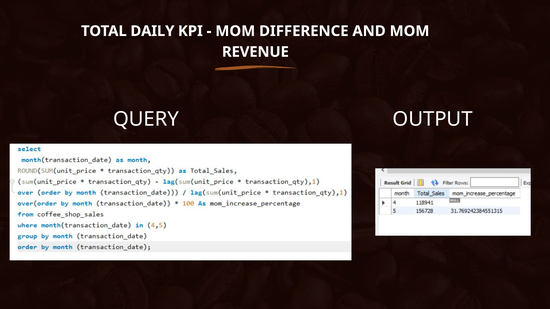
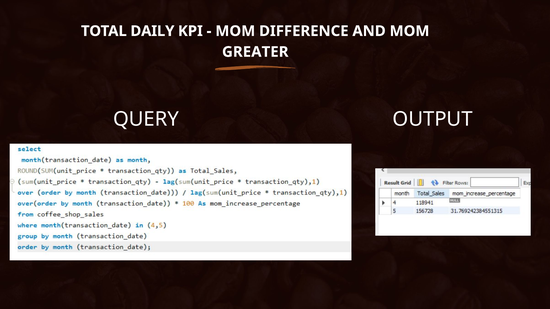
REVENUE: REVENUE -> GREATER
